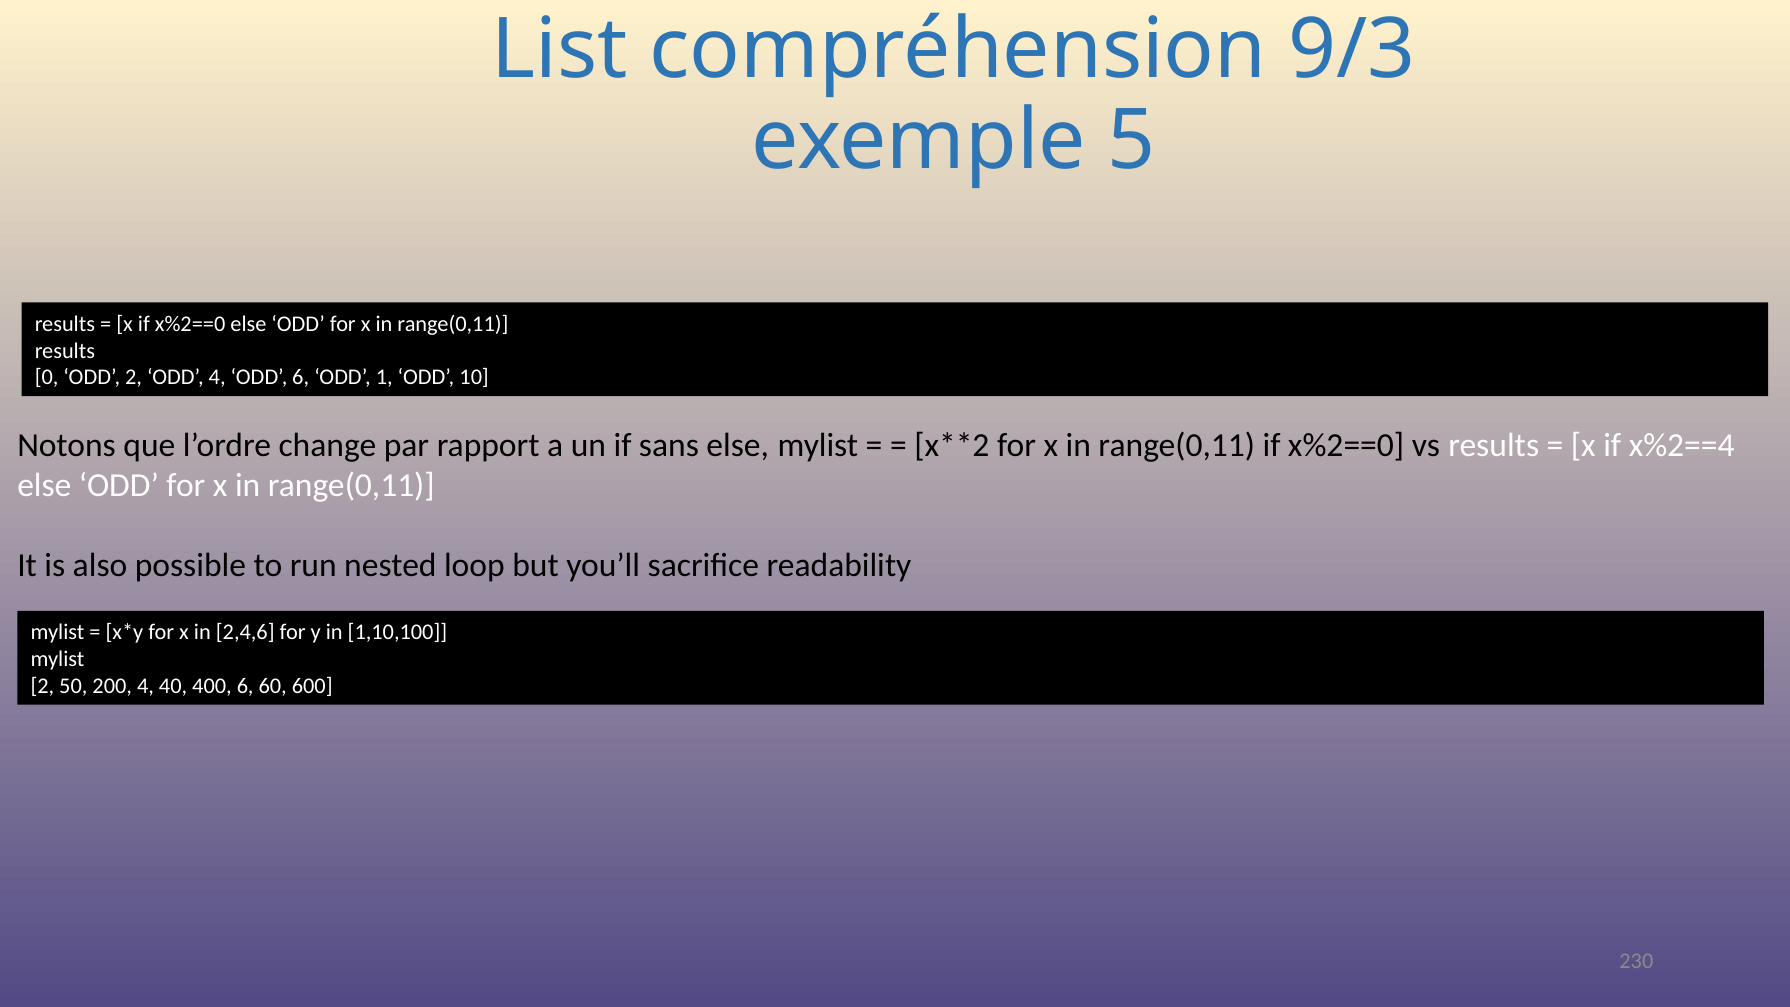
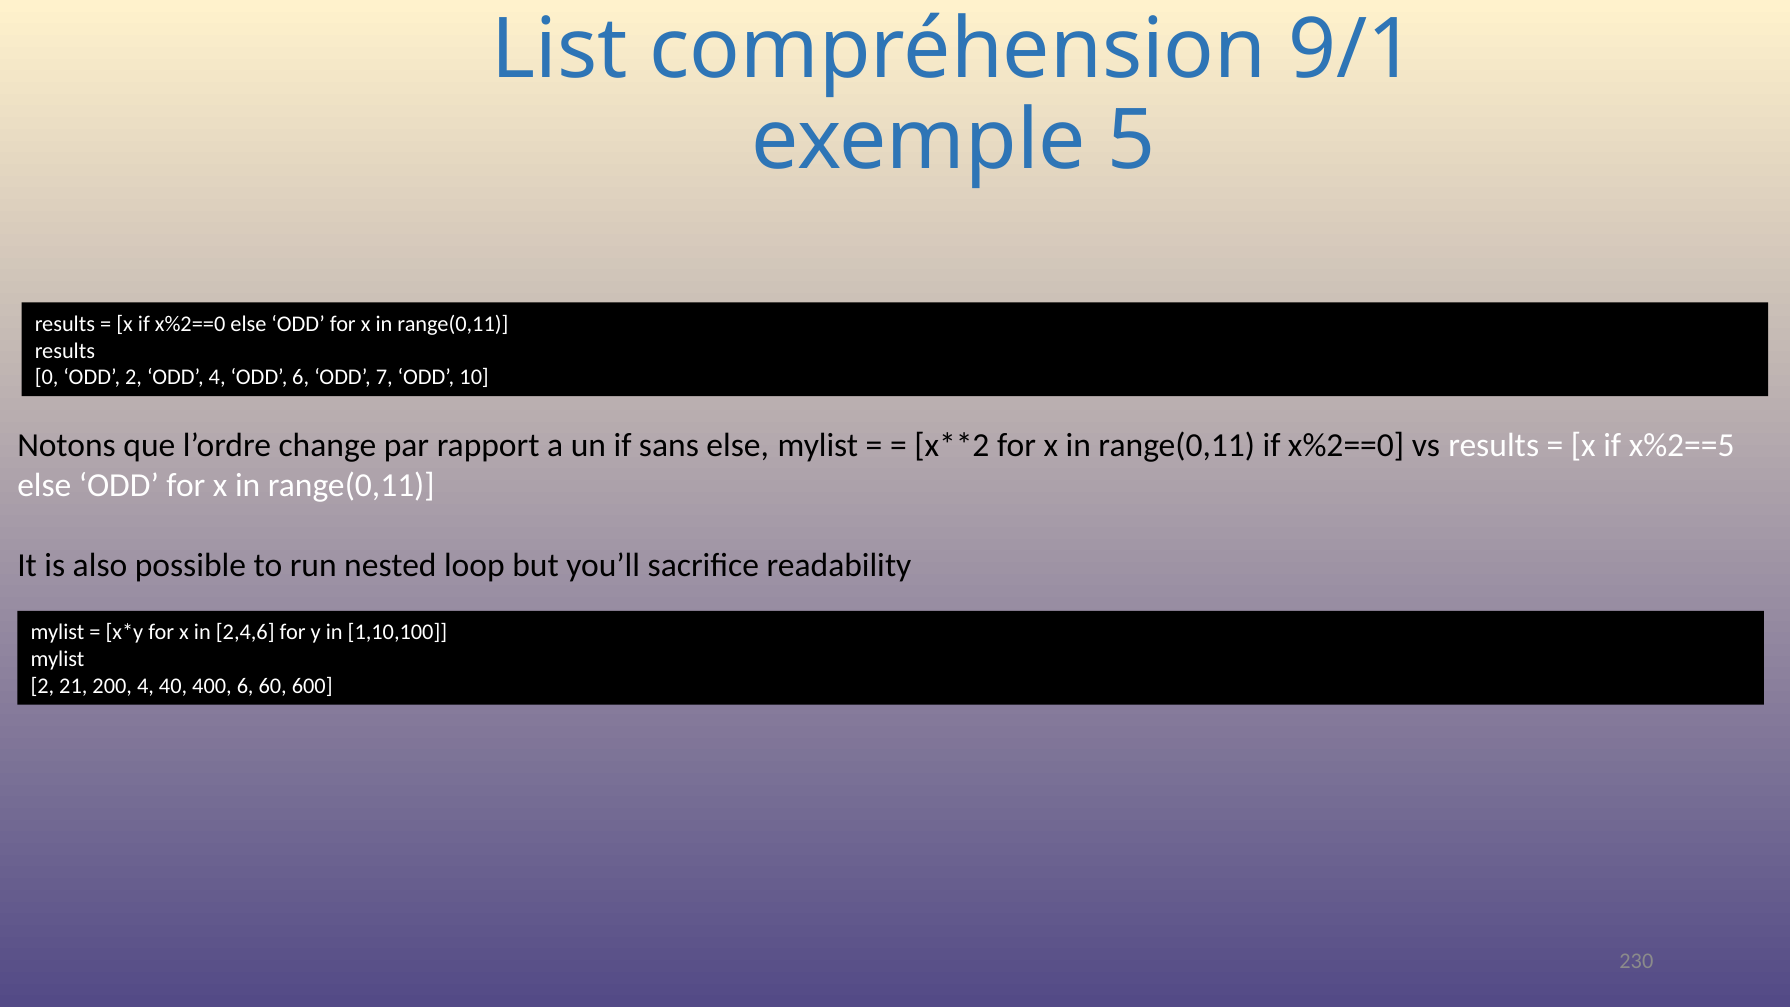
9/3: 9/3 -> 9/1
1: 1 -> 7
x%2==4: x%2==4 -> x%2==5
50: 50 -> 21
